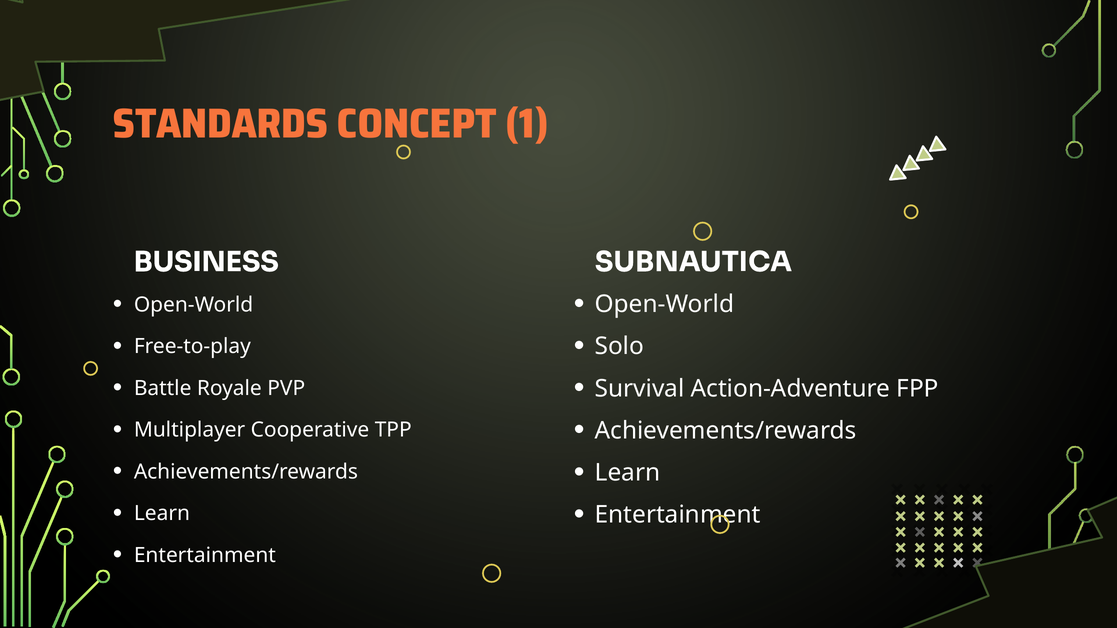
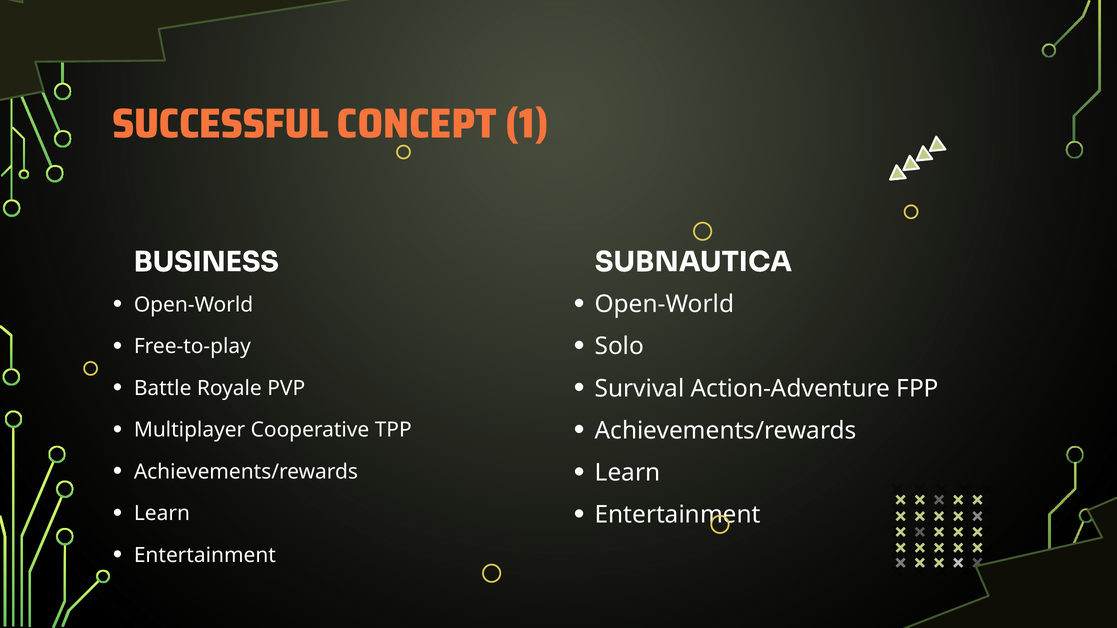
STANDARDS: STANDARDS -> SUCCESSFUL
